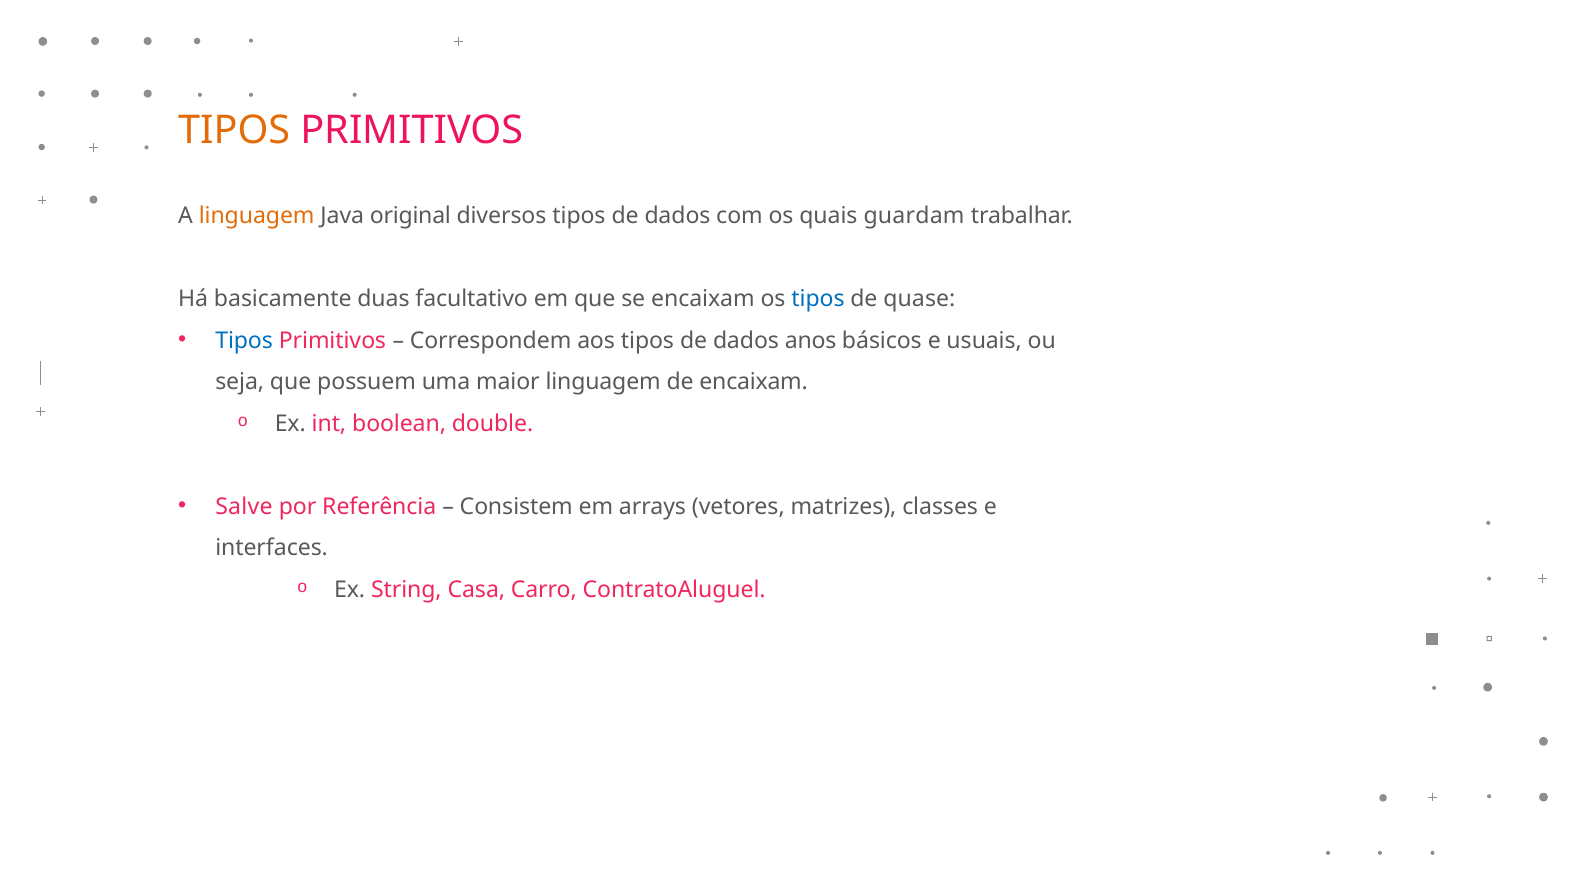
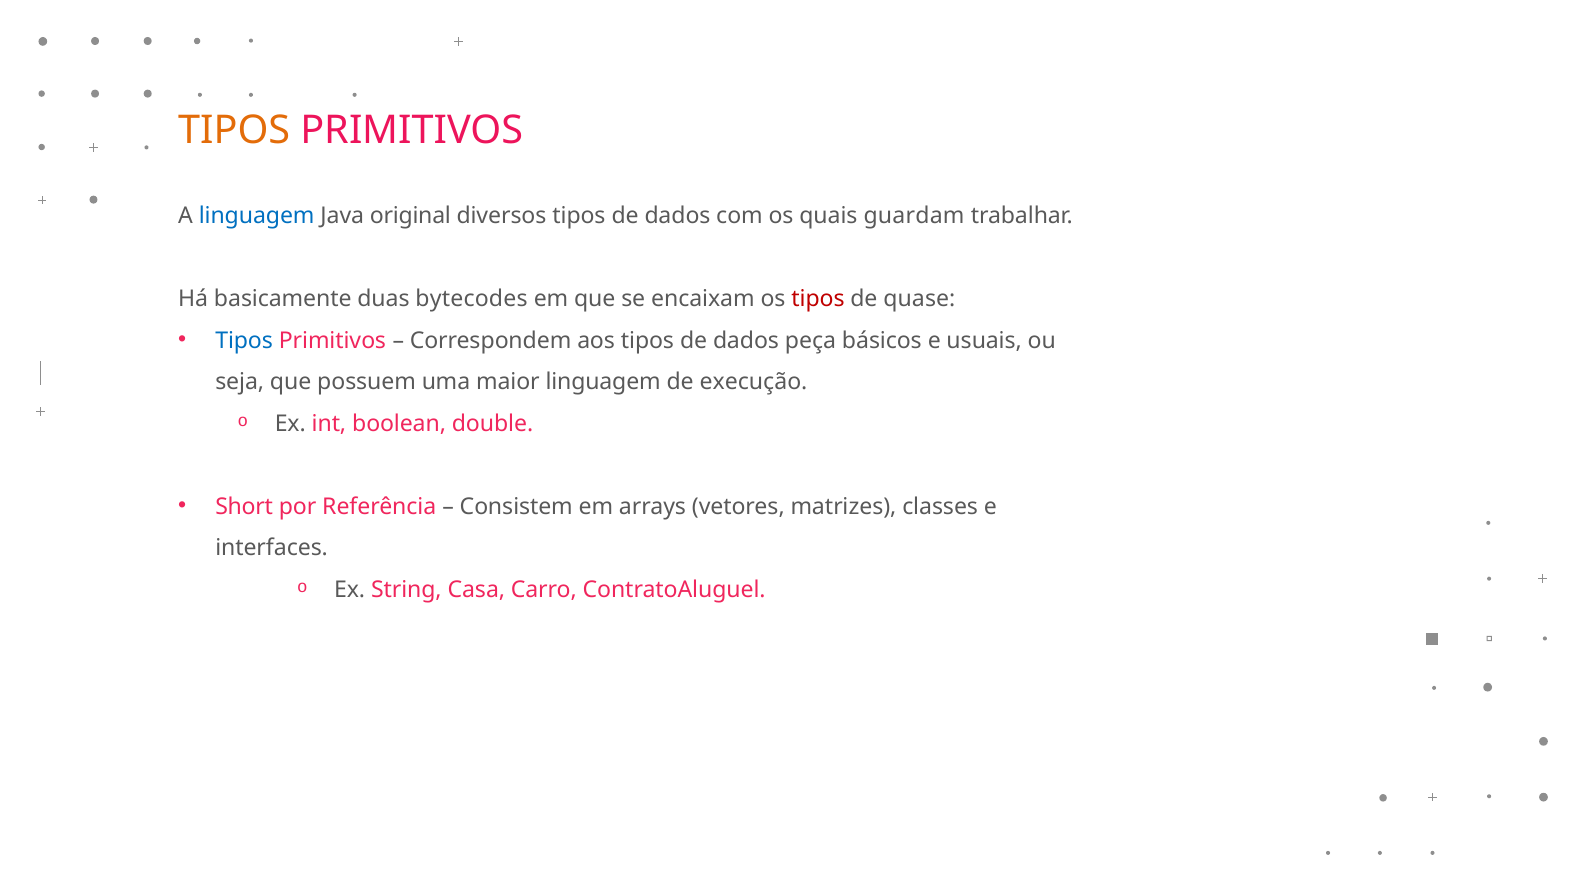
linguagem at (257, 216) colour: orange -> blue
facultativo: facultativo -> bytecodes
tipos at (818, 299) colour: blue -> red
anos: anos -> peça
de encaixam: encaixam -> execução
Salve: Salve -> Short
